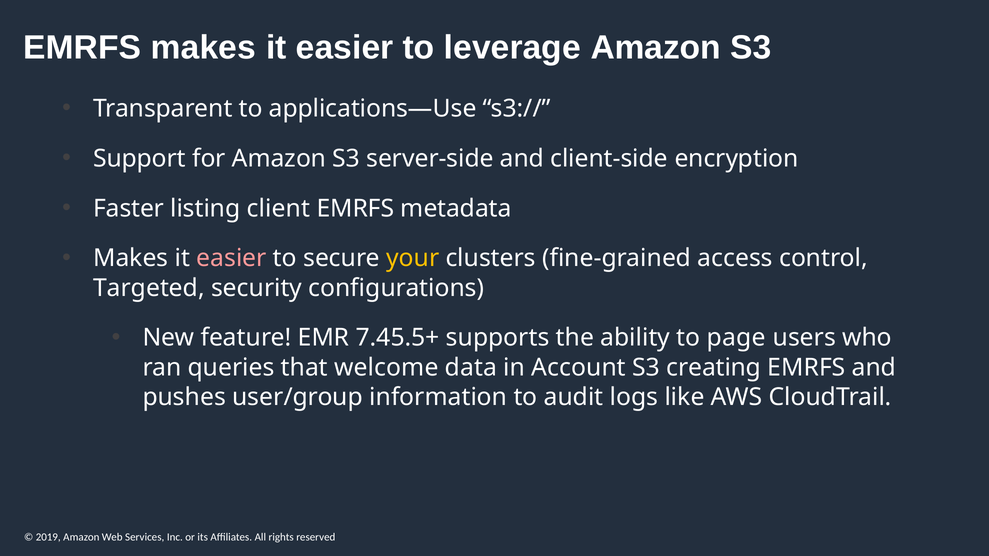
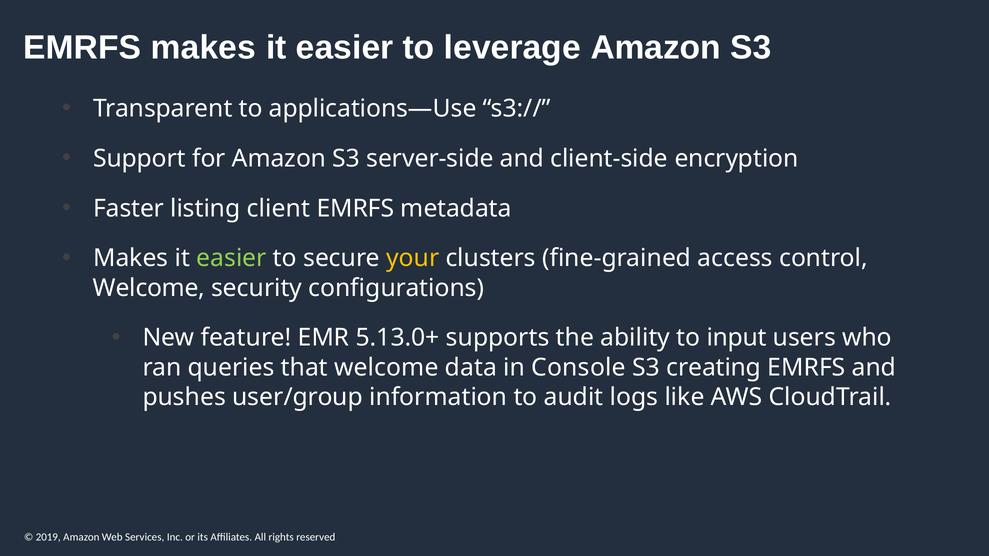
easier at (231, 258) colour: pink -> light green
Targeted at (149, 288): Targeted -> Welcome
7.45.5+: 7.45.5+ -> 5.13.0+
page: page -> input
Account: Account -> Console
